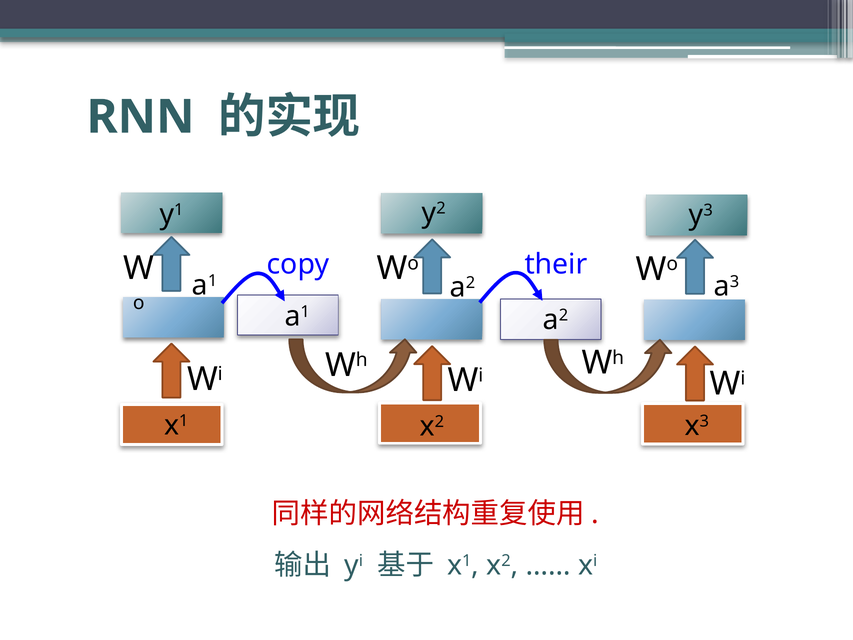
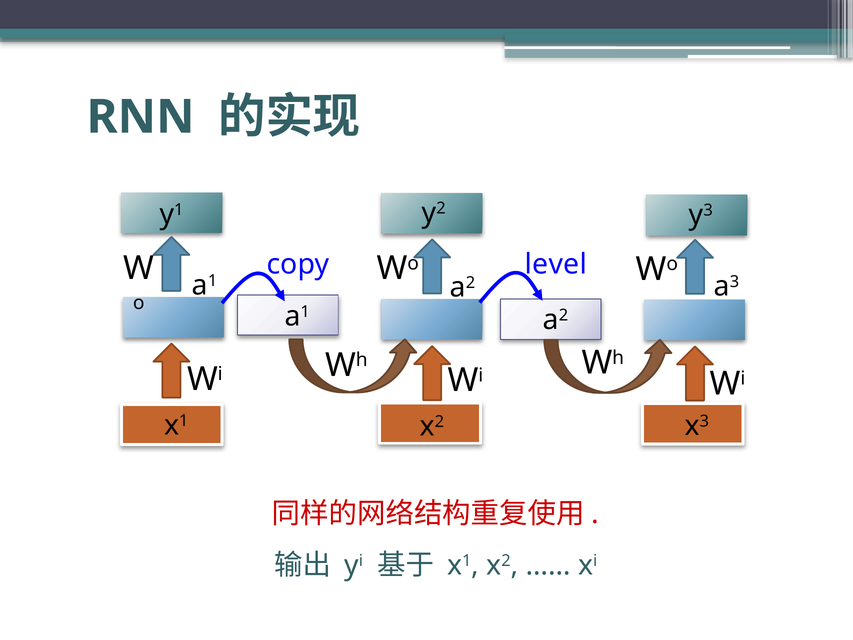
their: their -> level
